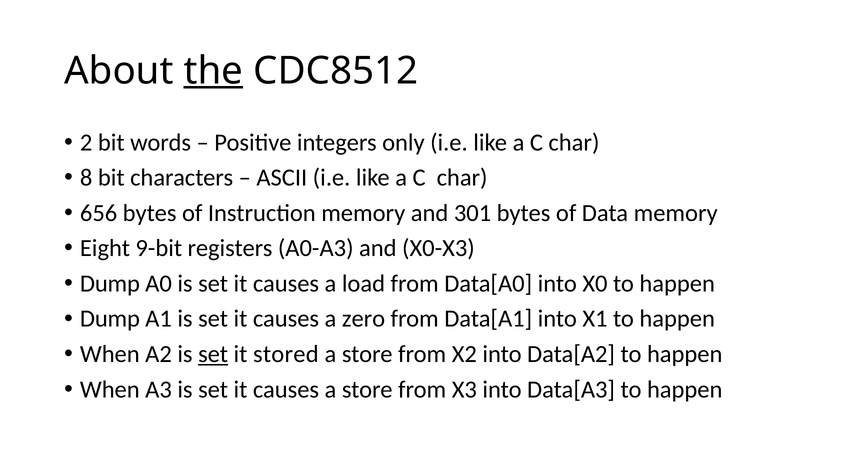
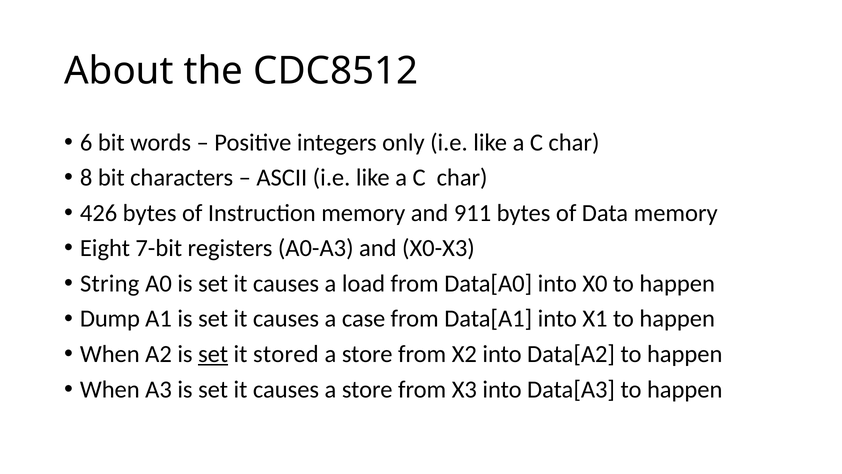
the underline: present -> none
2: 2 -> 6
656: 656 -> 426
301: 301 -> 911
9-bit: 9-bit -> 7-bit
Dump at (110, 283): Dump -> String
zero: zero -> case
